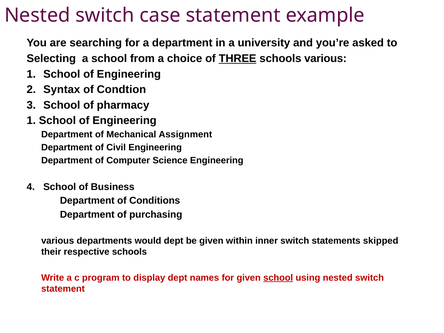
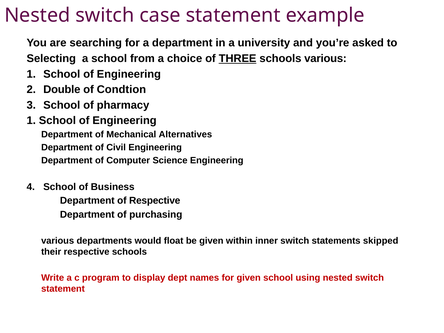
Syntax: Syntax -> Double
Assignment: Assignment -> Alternatives
of Conditions: Conditions -> Respective
would dept: dept -> float
school at (278, 278) underline: present -> none
